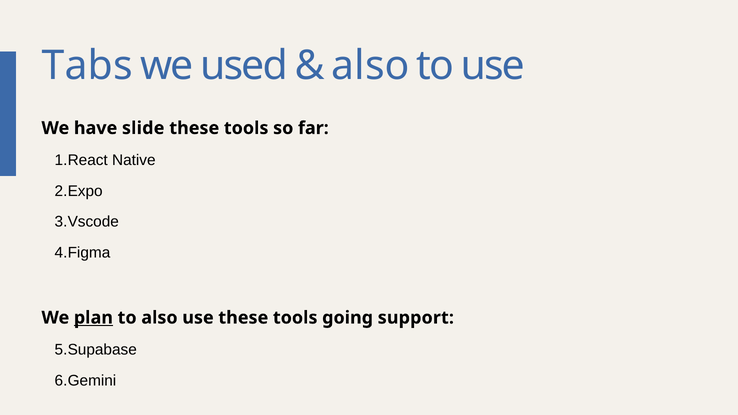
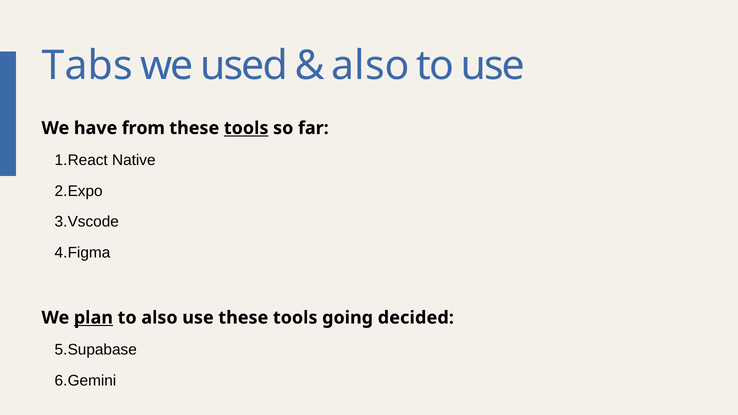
slide: slide -> from
tools at (246, 128) underline: none -> present
support: support -> decided
